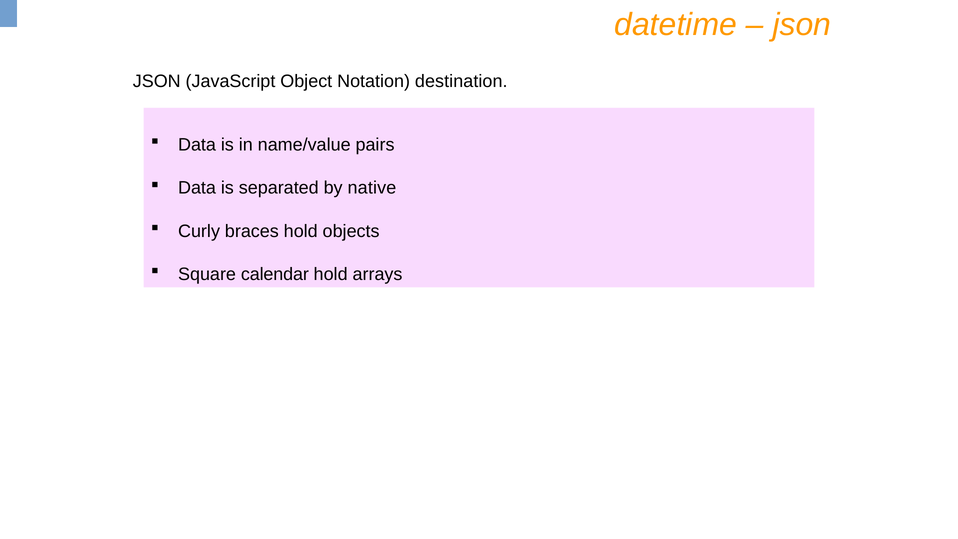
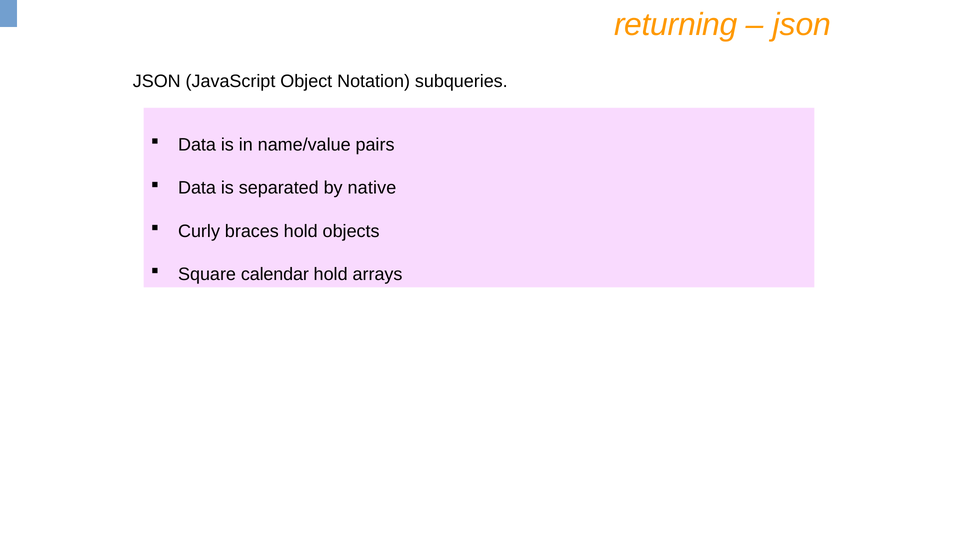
datetime: datetime -> returning
destination: destination -> subqueries
